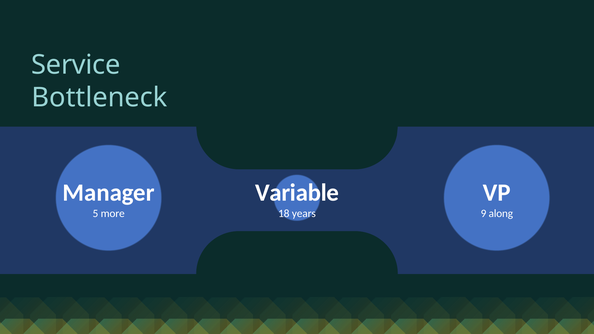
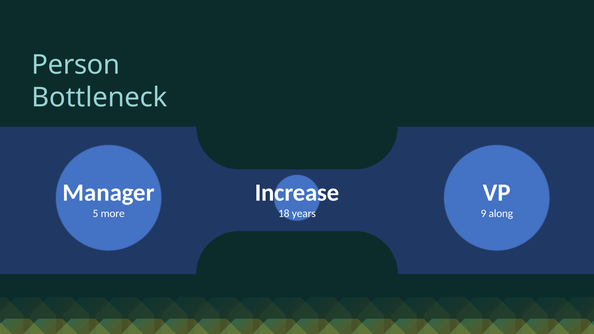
Service: Service -> Person
Variable: Variable -> Increase
